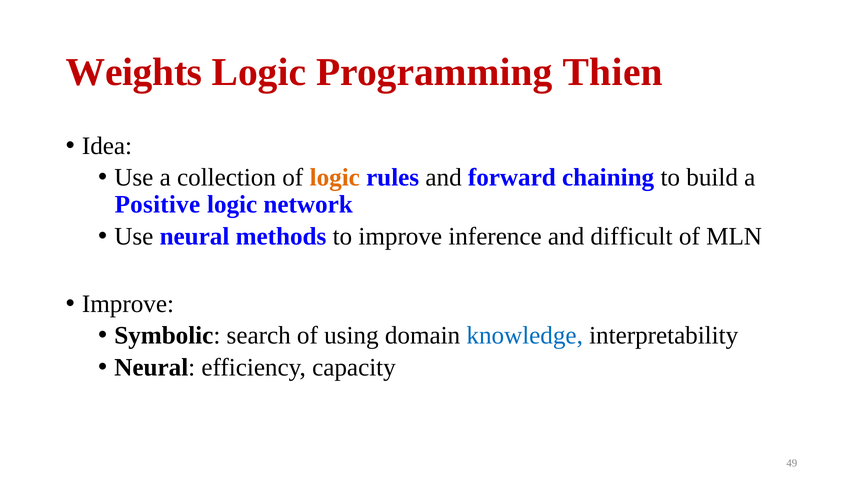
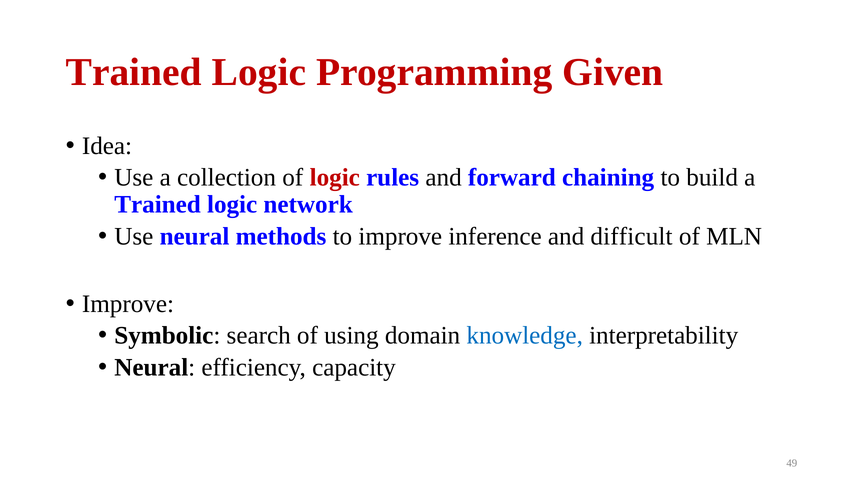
Weights at (134, 72): Weights -> Trained
Thien: Thien -> Given
logic at (335, 178) colour: orange -> red
Positive at (157, 205): Positive -> Trained
